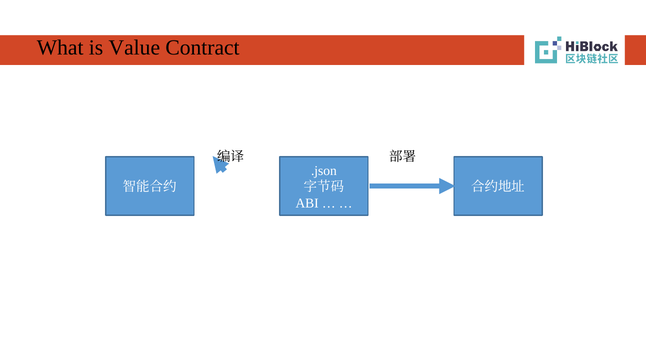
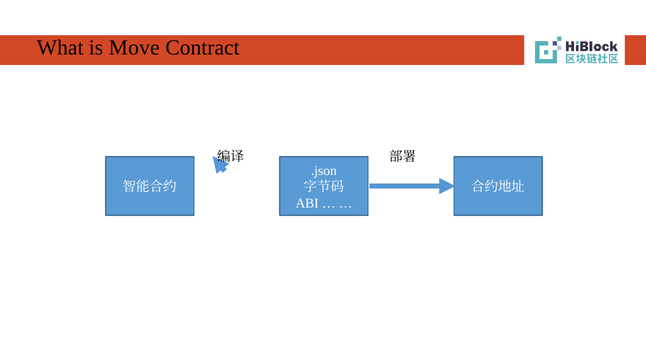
Value: Value -> Move
